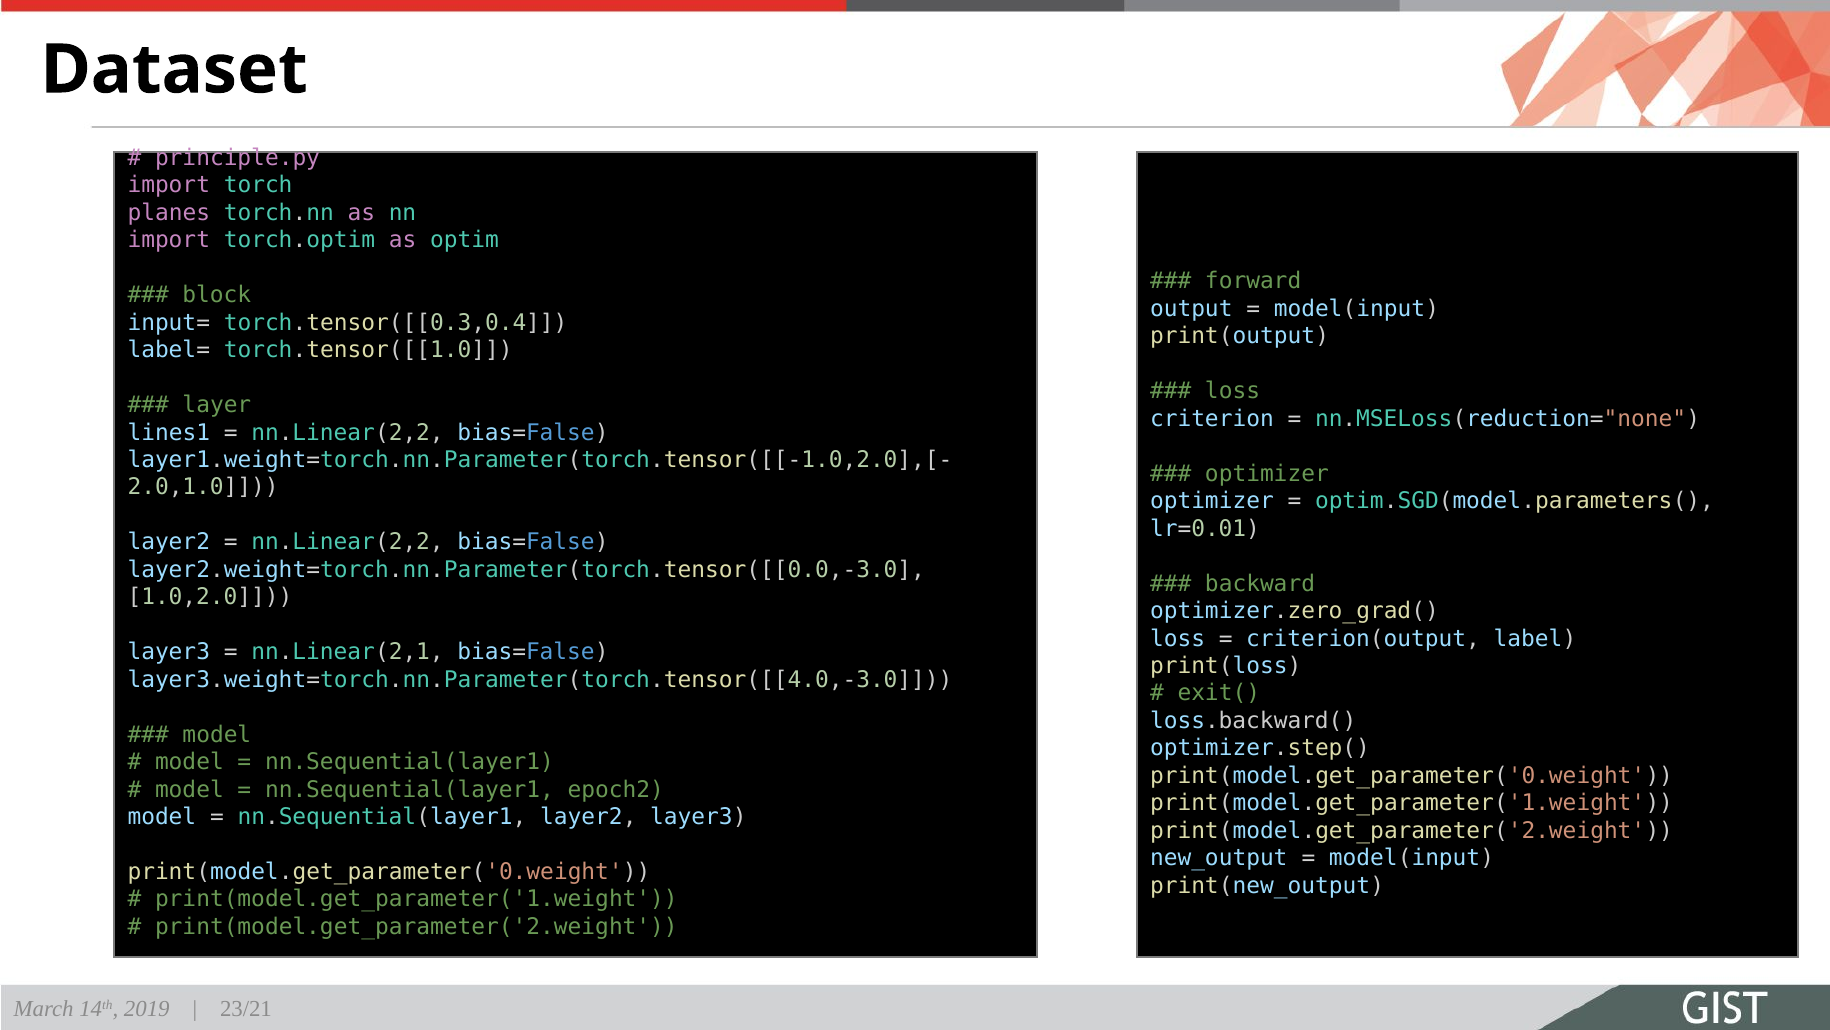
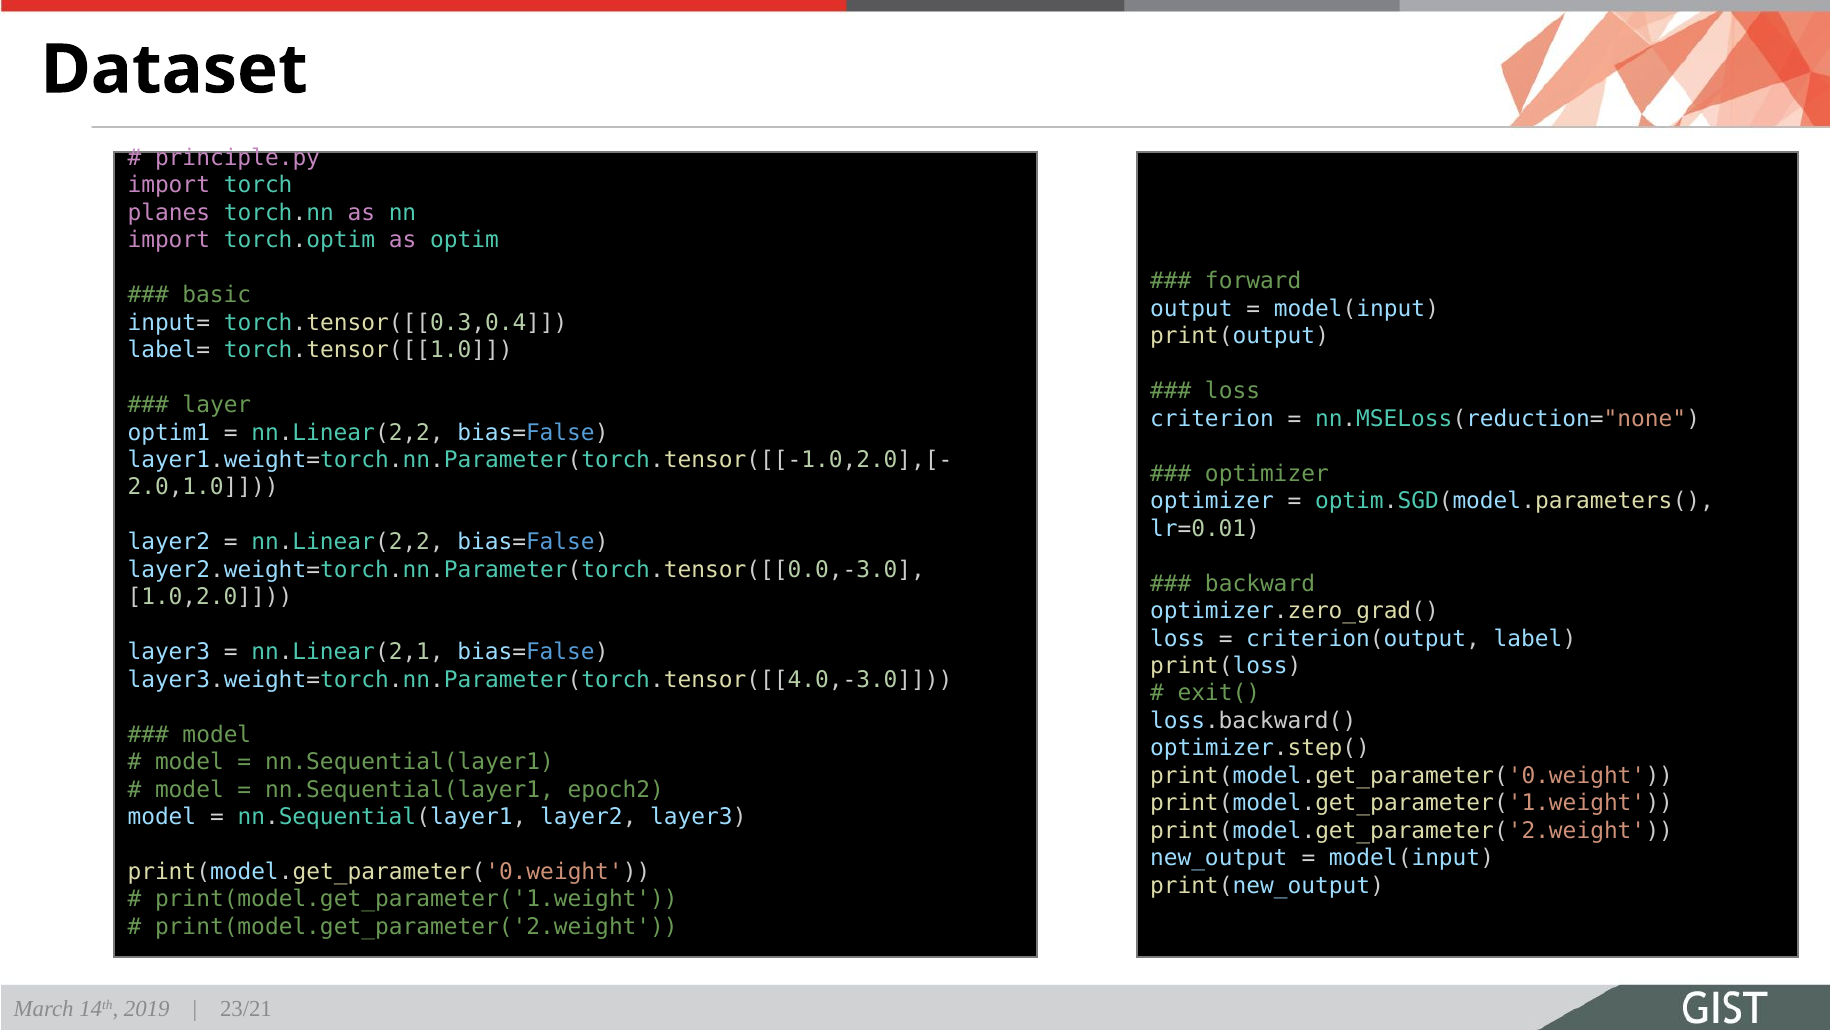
block: block -> basic
lines1: lines1 -> optim1
